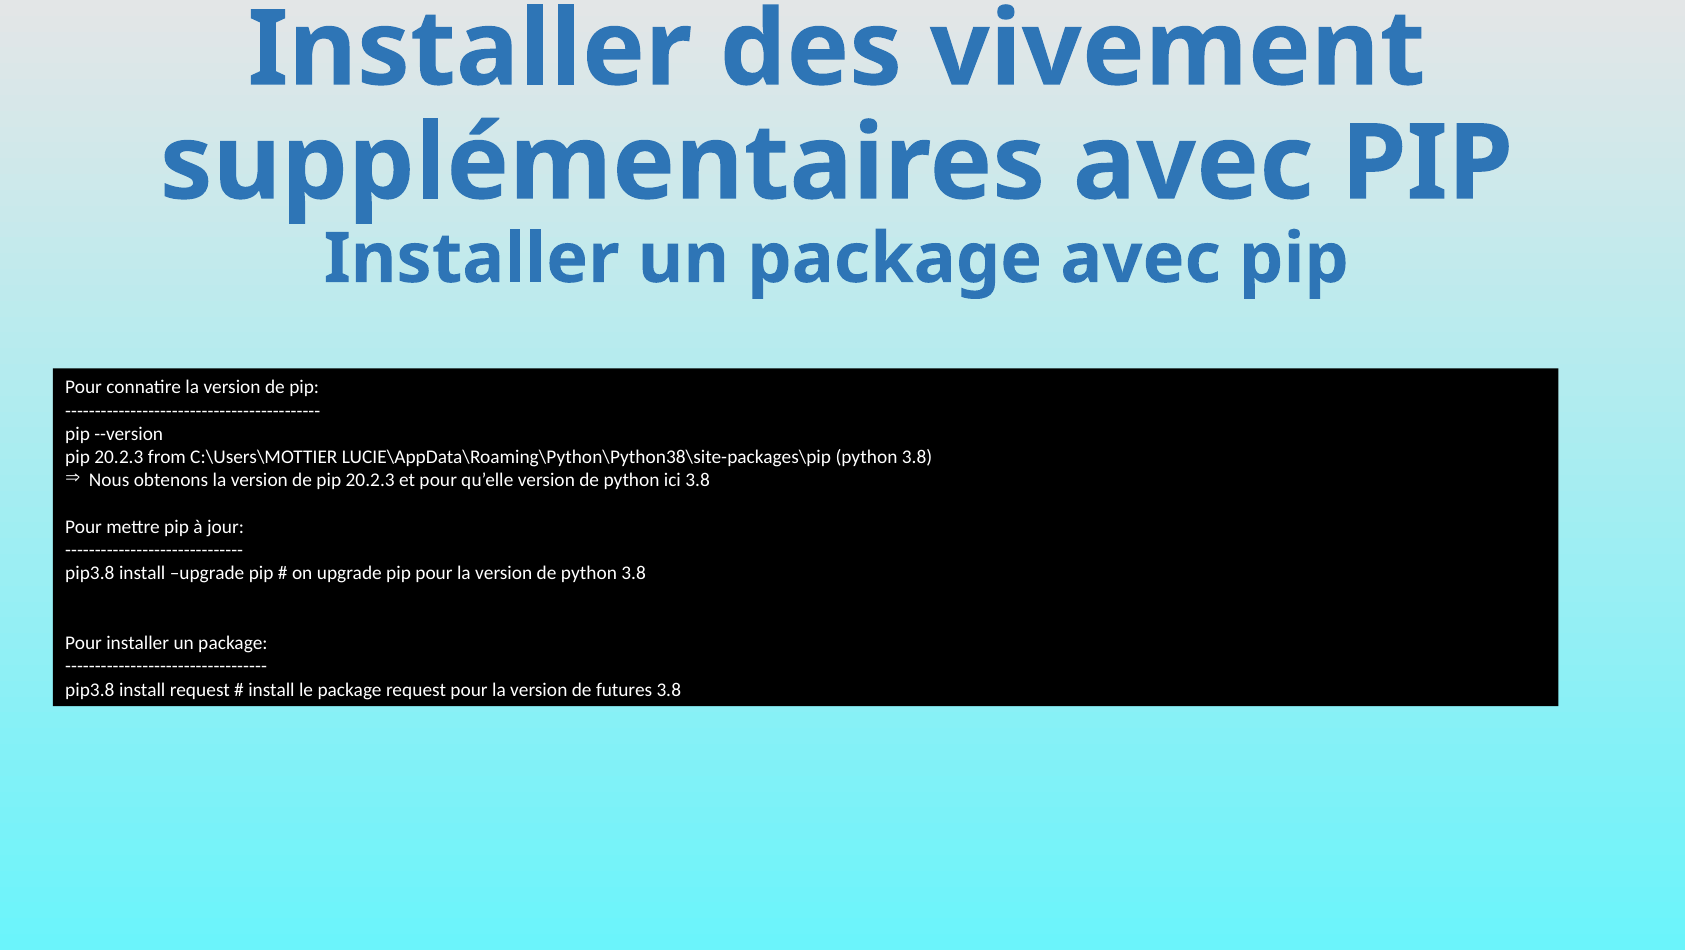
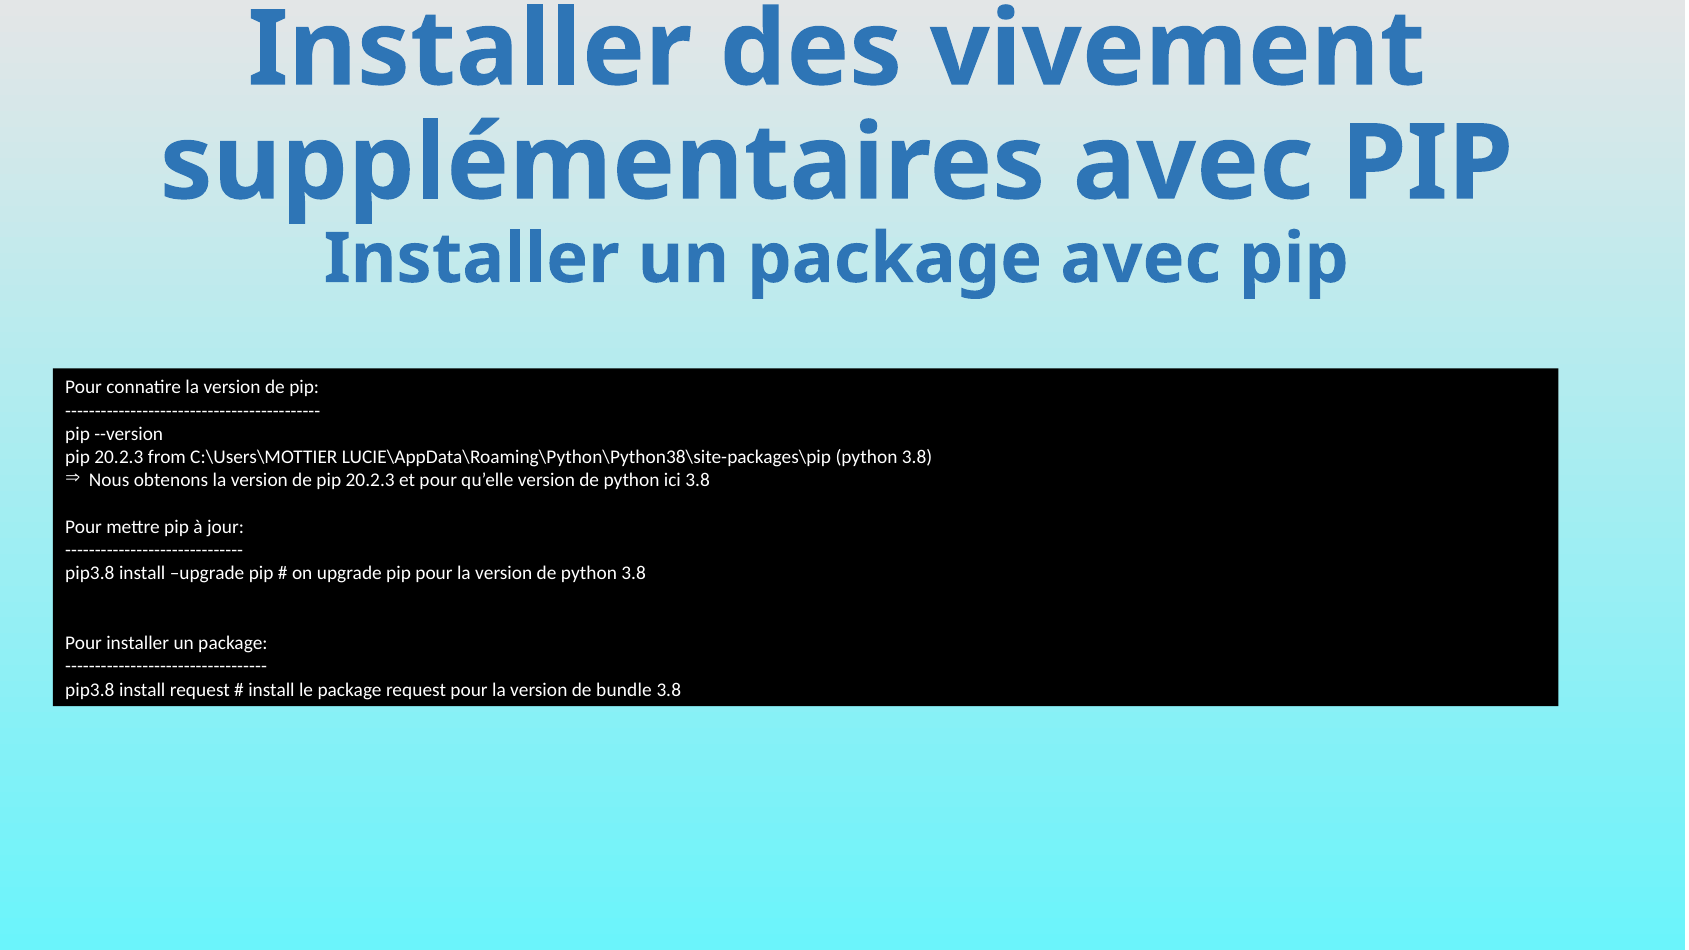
futures: futures -> bundle
